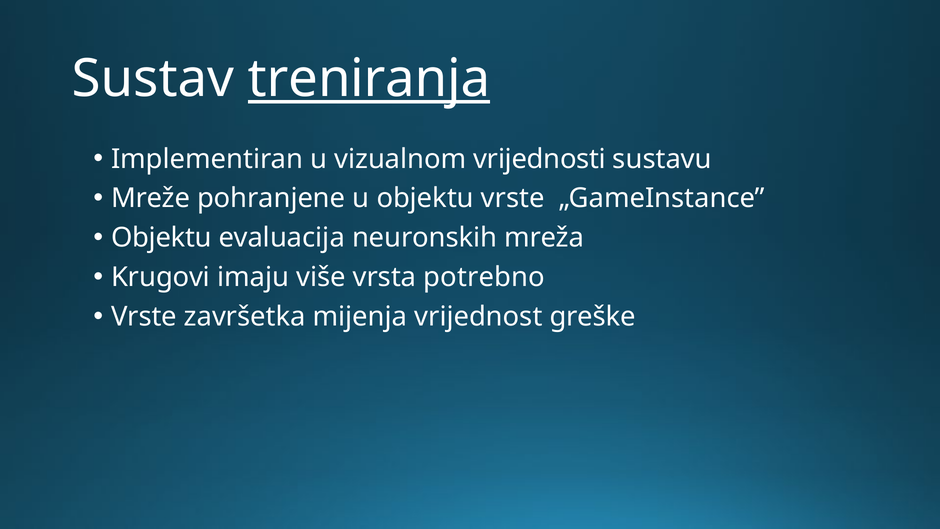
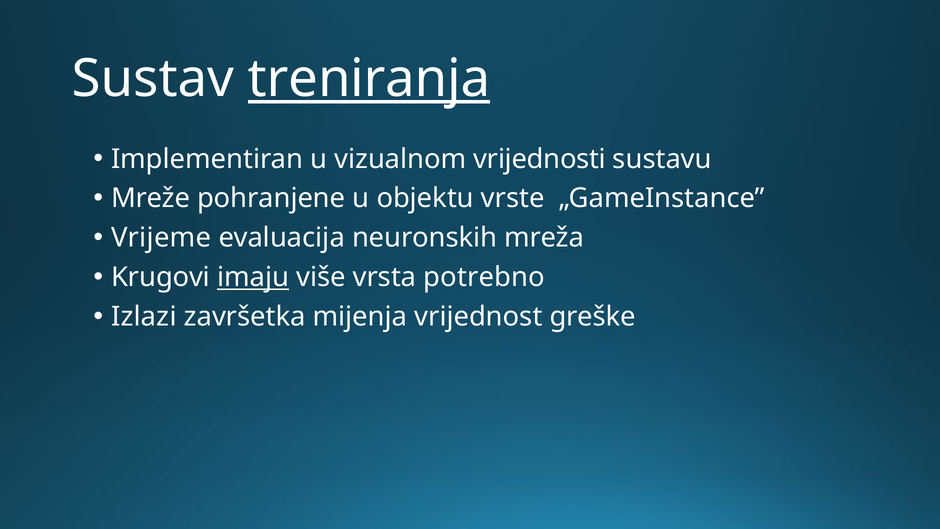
Objektu at (161, 238): Objektu -> Vrijeme
imaju underline: none -> present
Vrste at (144, 317): Vrste -> Izlazi
